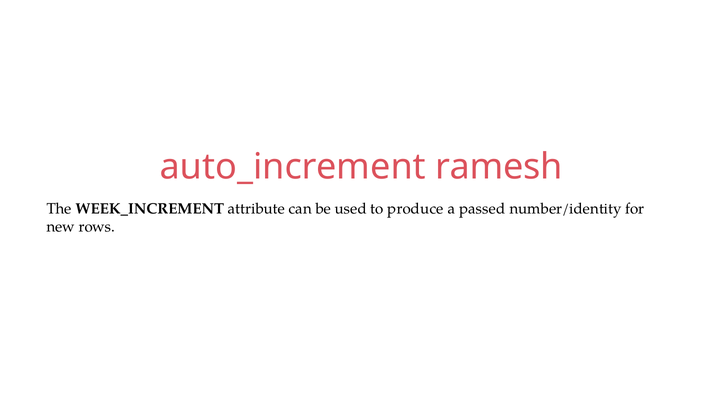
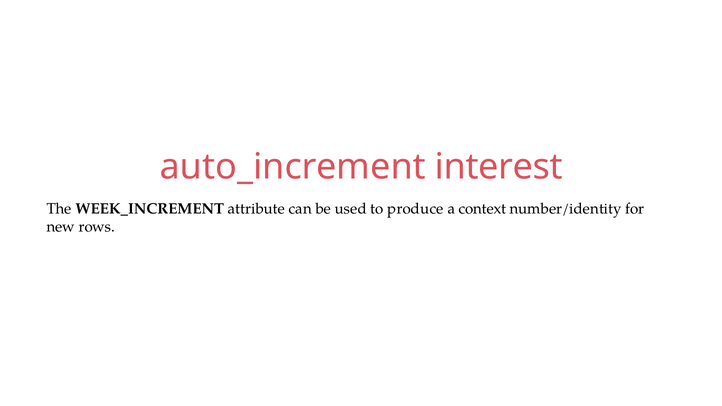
ramesh: ramesh -> interest
passed: passed -> context
